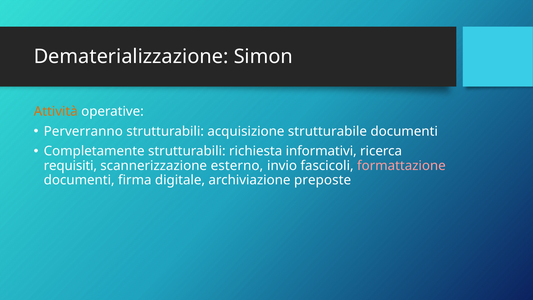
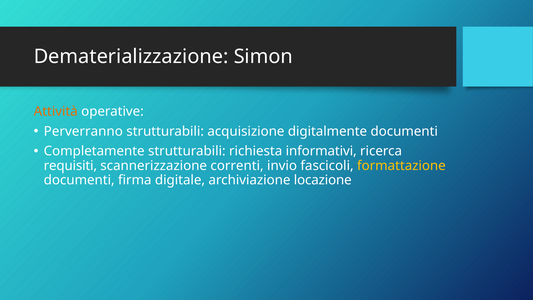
strutturabile: strutturabile -> digitalmente
esterno: esterno -> correnti
formattazione colour: pink -> yellow
preposte: preposte -> locazione
